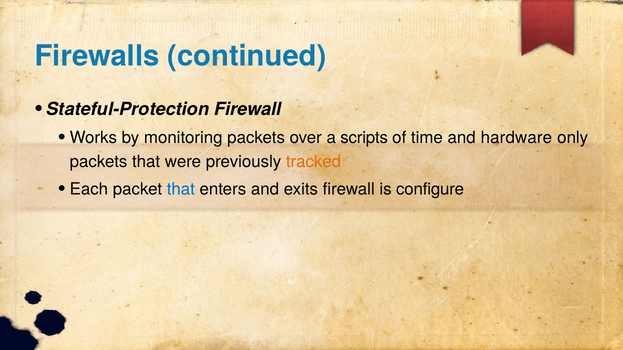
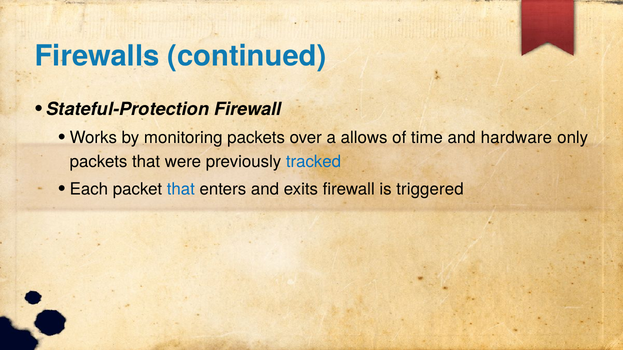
scripts: scripts -> allows
tracked colour: orange -> blue
configure: configure -> triggered
